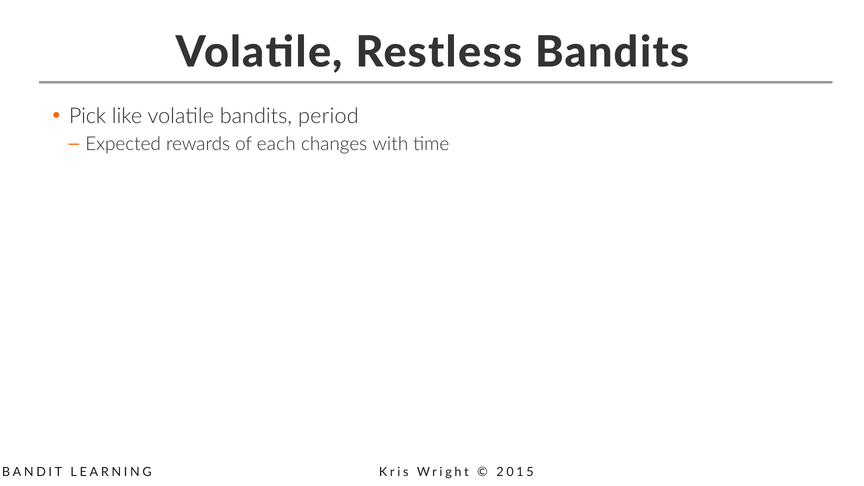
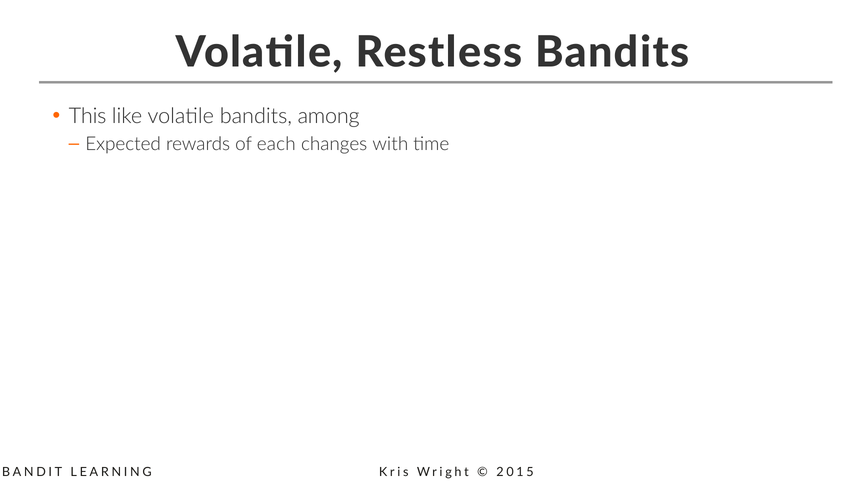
Pick: Pick -> This
period: period -> among
